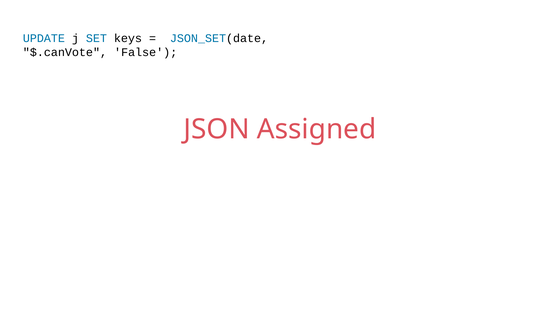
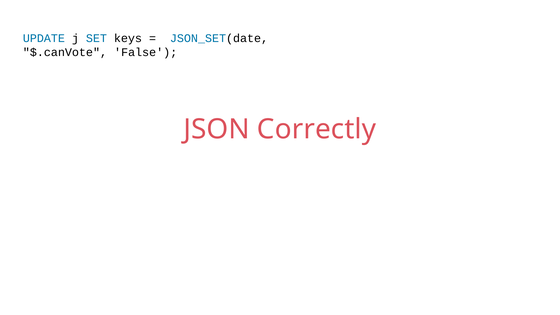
Assigned: Assigned -> Correctly
